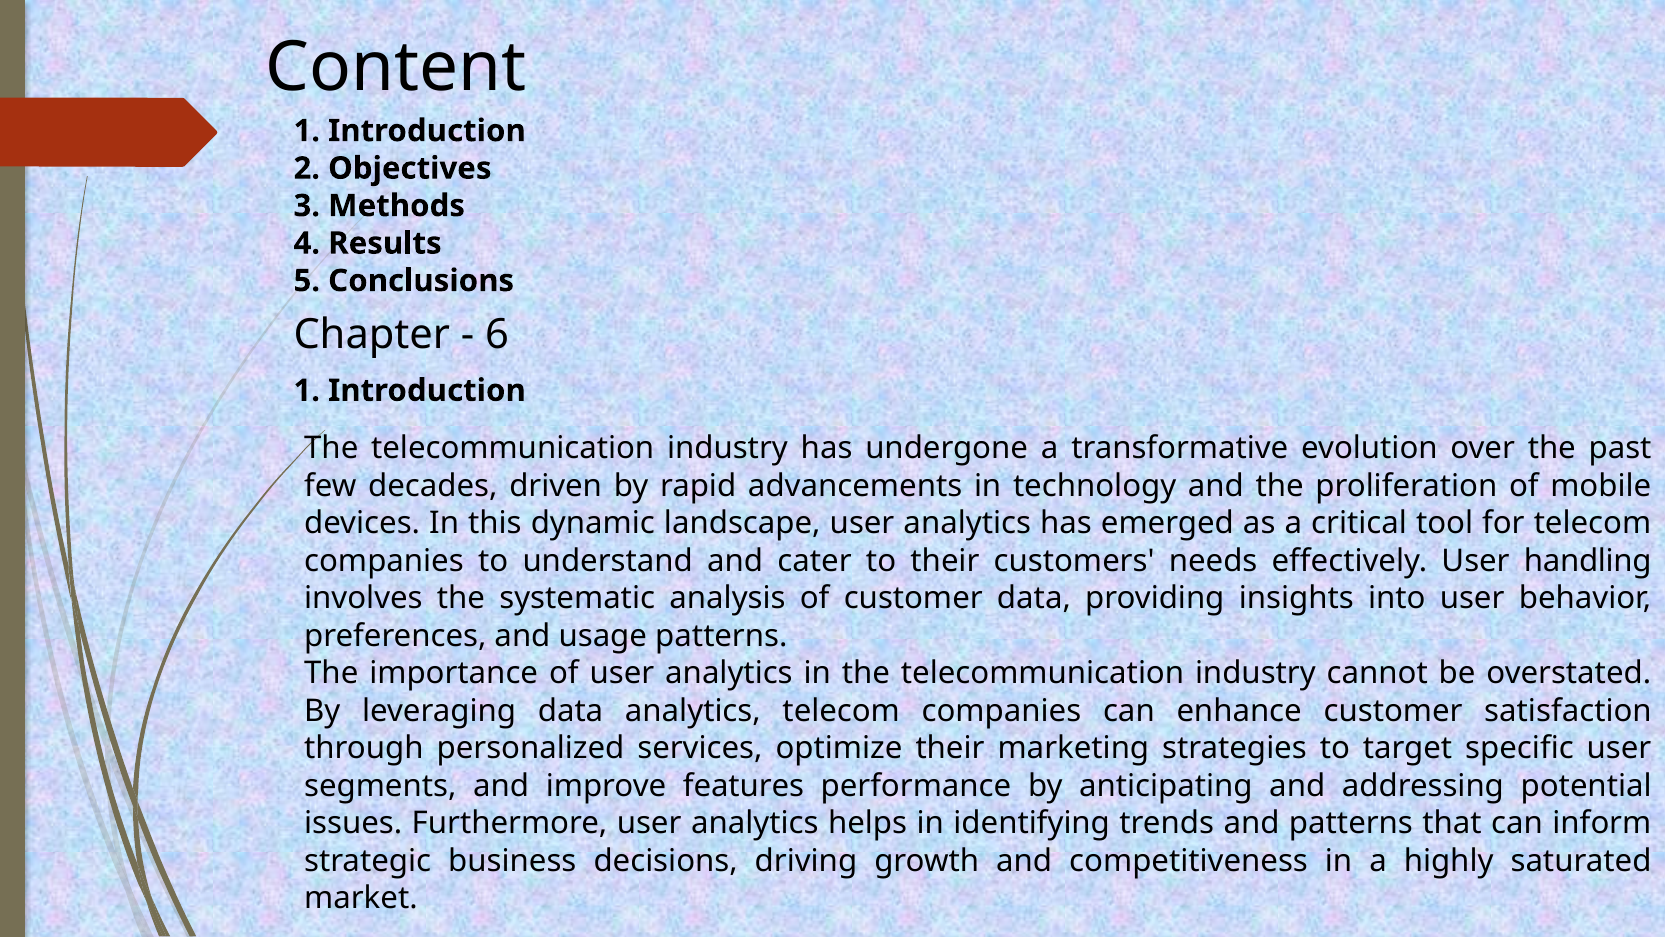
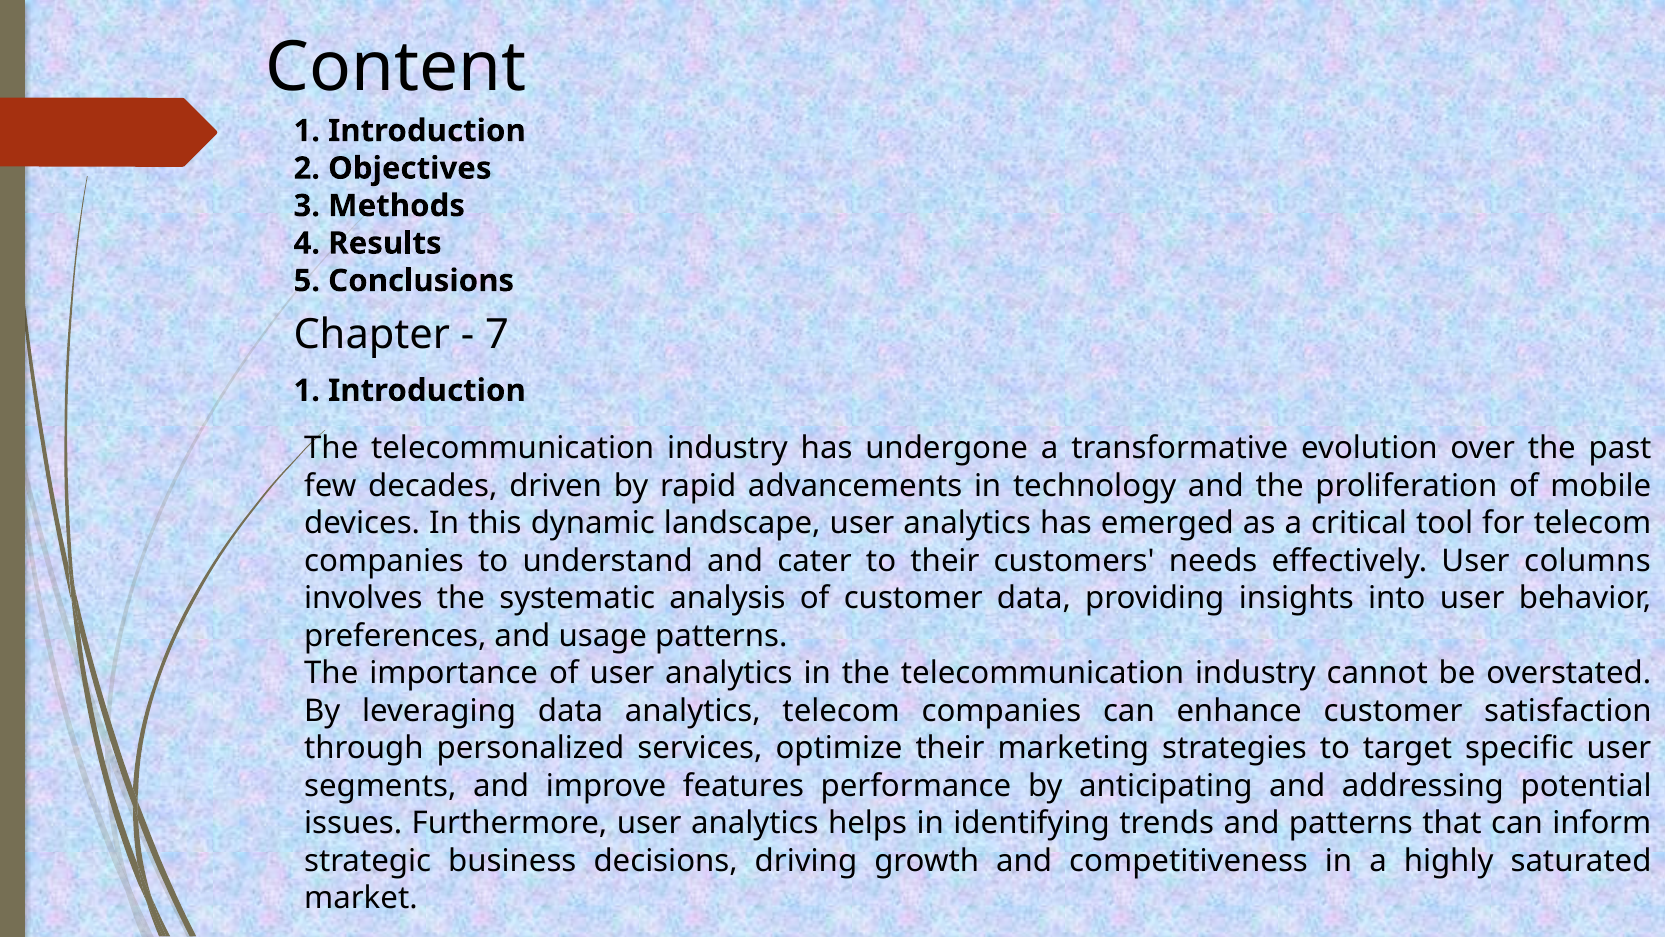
6: 6 -> 7
handling: handling -> columns
